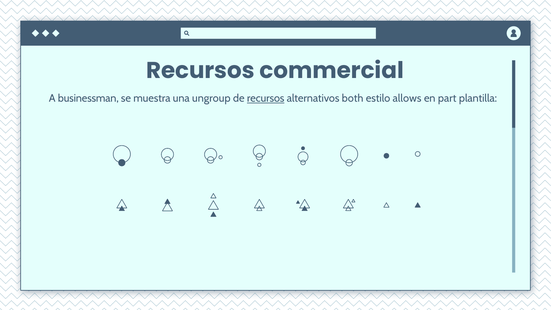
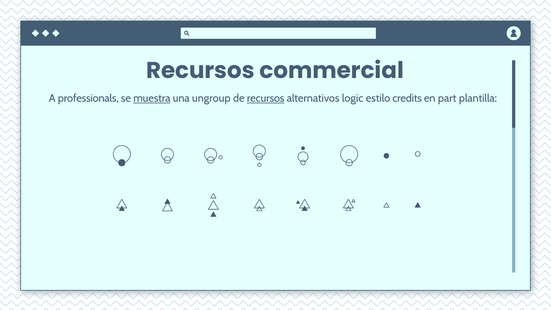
businessman: businessman -> professionals
muestra underline: none -> present
both: both -> logic
allows: allows -> credits
